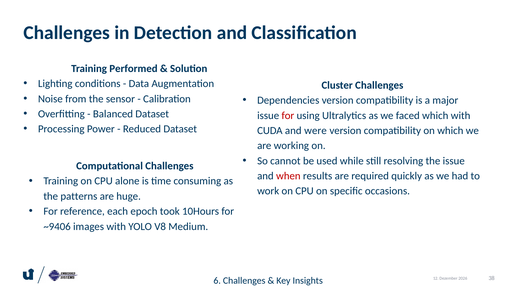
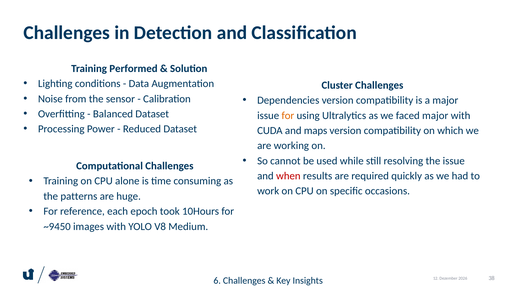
for at (288, 116) colour: red -> orange
faced which: which -> major
were: were -> maps
~9406: ~9406 -> ~9450
